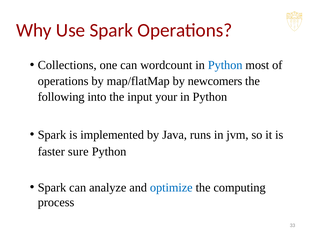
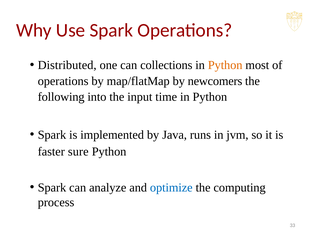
Collections: Collections -> Distributed
wordcount: wordcount -> collections
Python at (225, 65) colour: blue -> orange
your: your -> time
